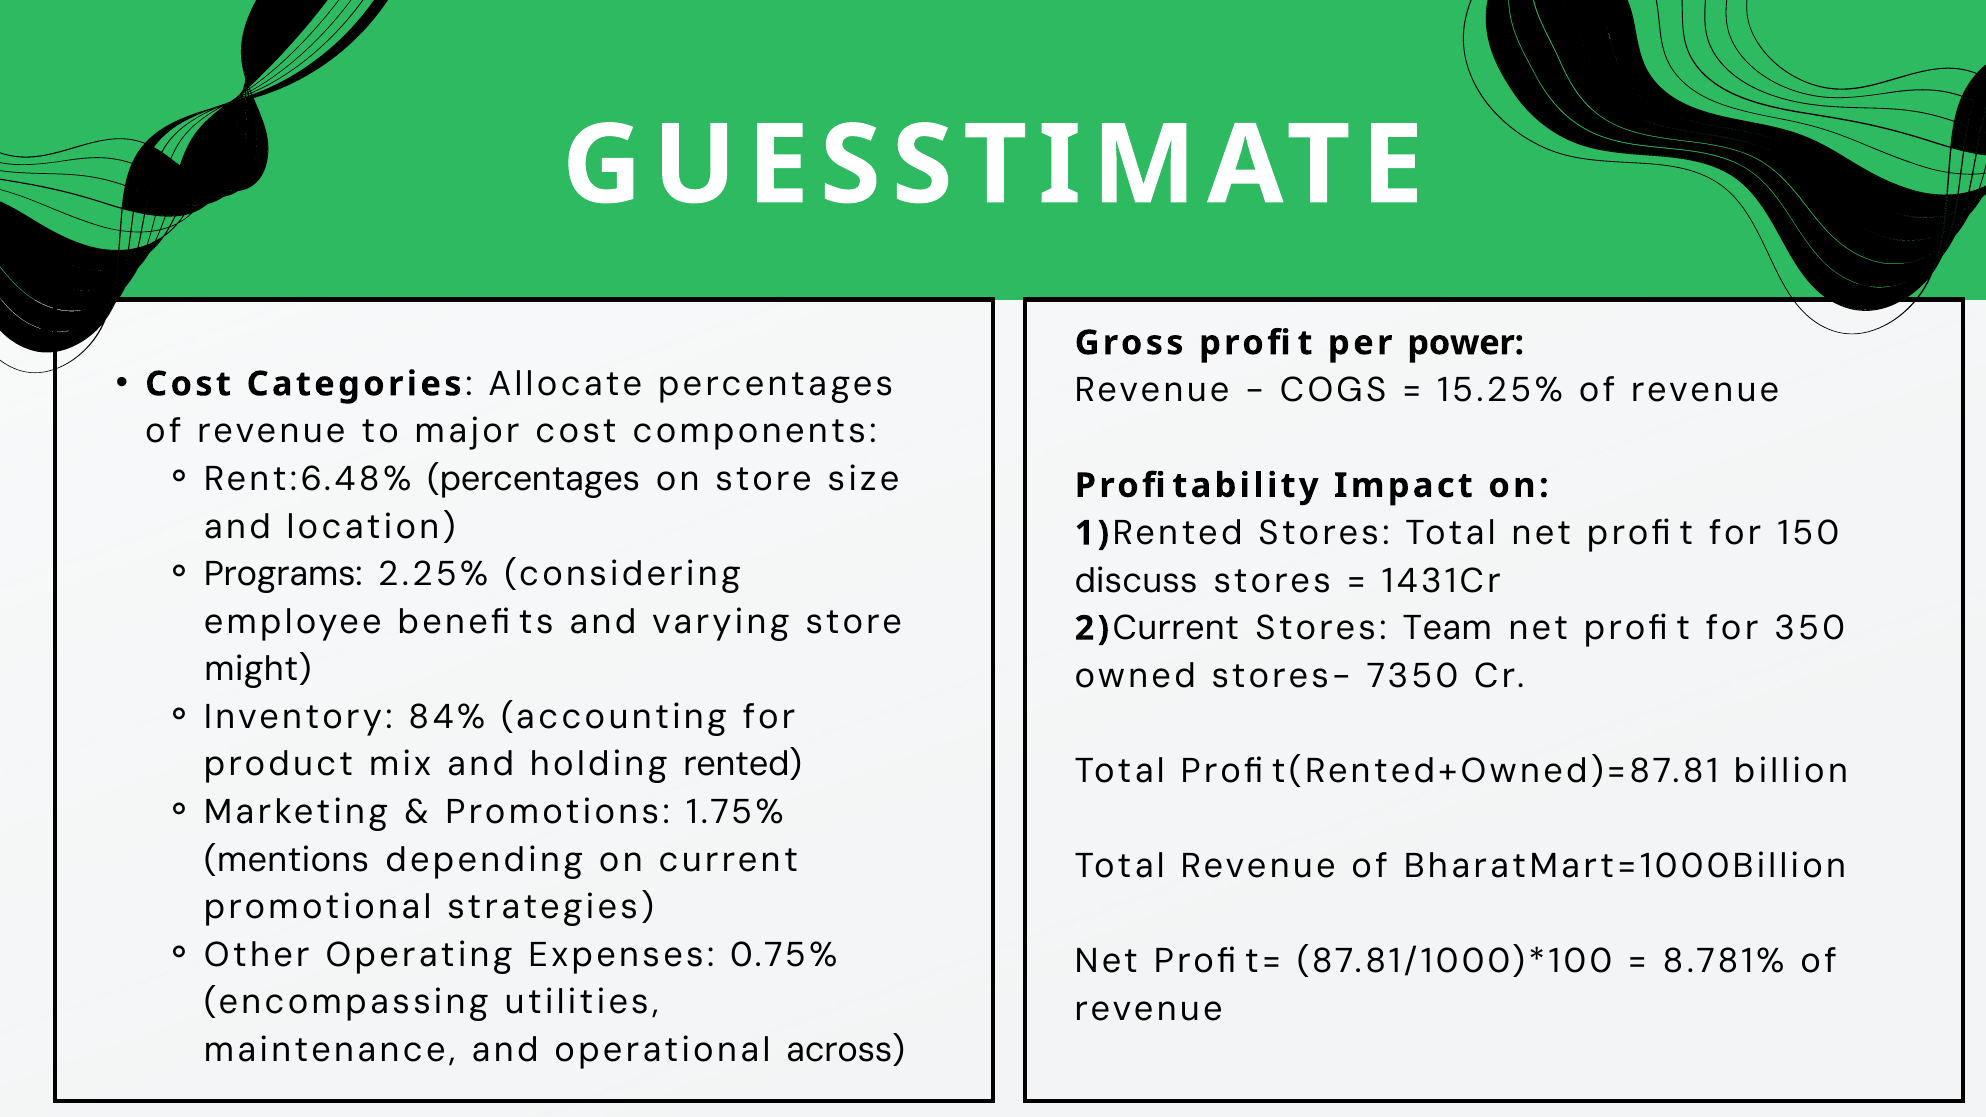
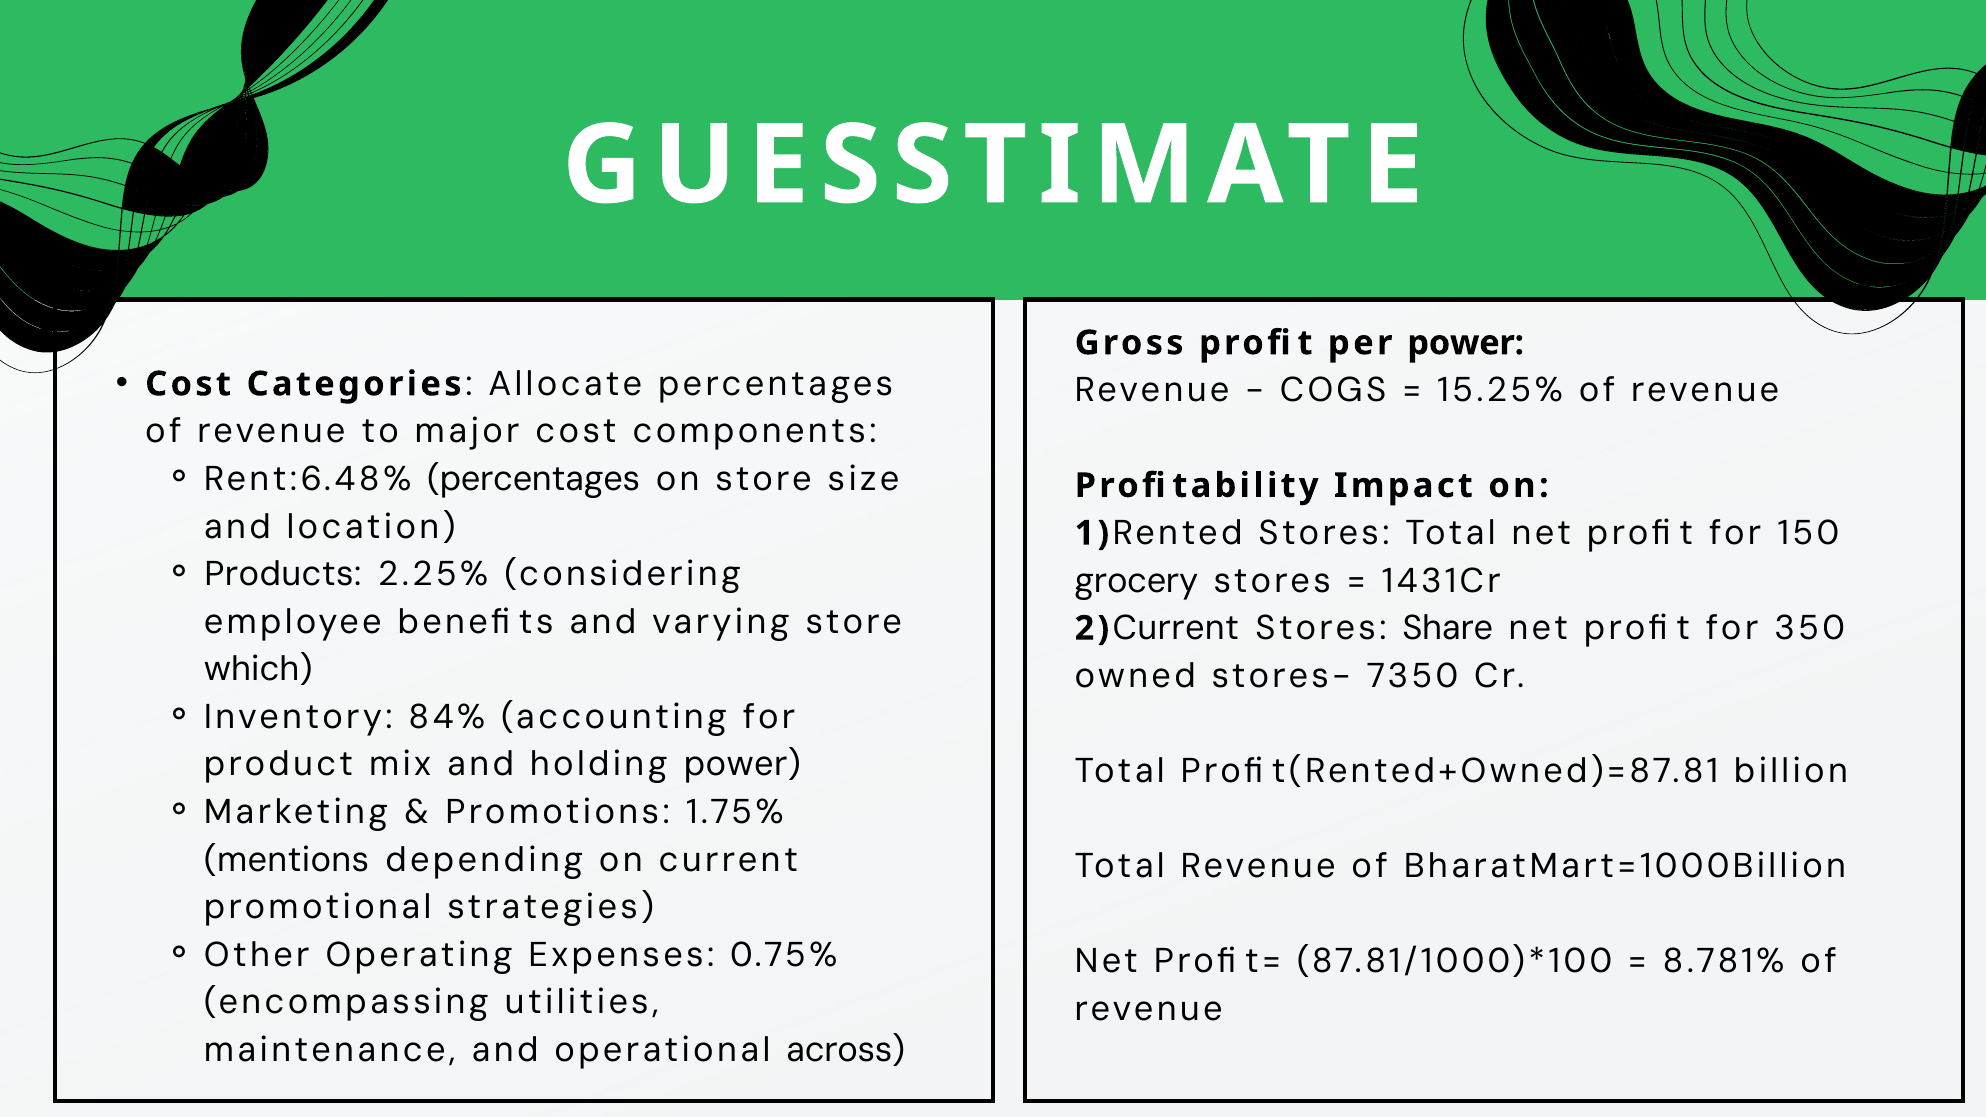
Programs: Programs -> Products
discuss: discuss -> grocery
Team: Team -> Share
might: might -> which
holding rented: rented -> power
